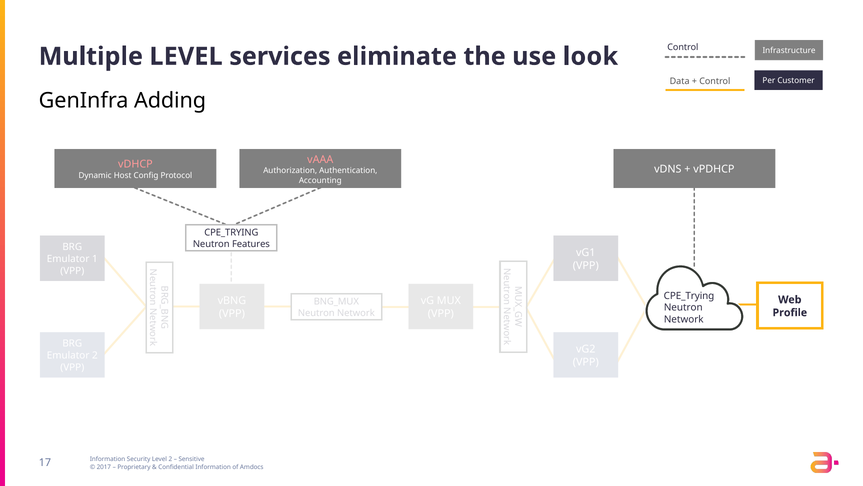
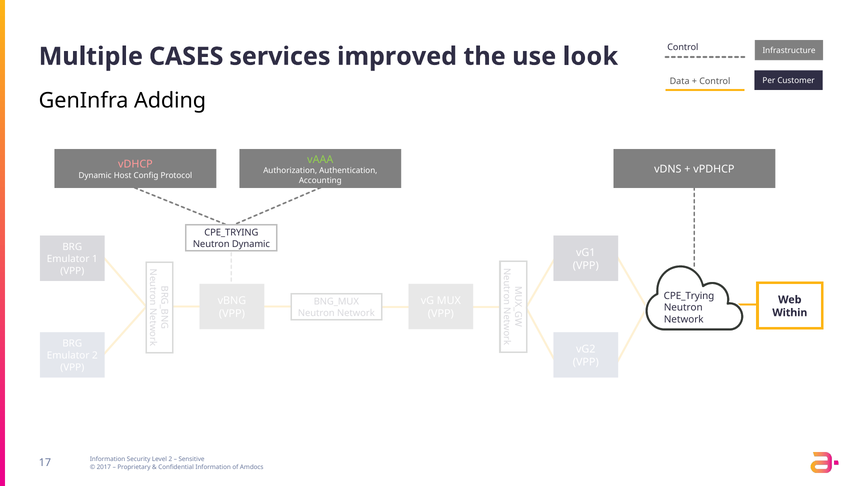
Multiple LEVEL: LEVEL -> CASES
eliminate: eliminate -> improved
vAAA colour: pink -> light green
Neutron Features: Features -> Dynamic
Profile: Profile -> Within
